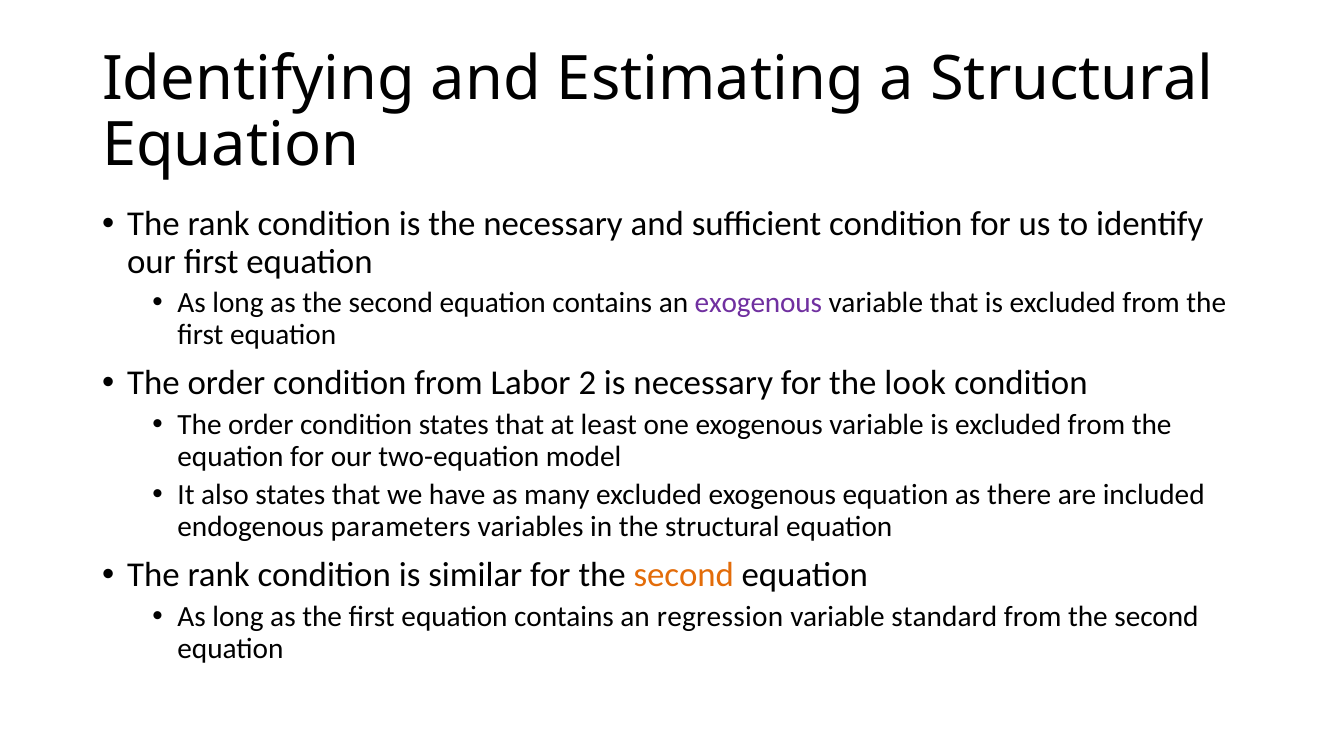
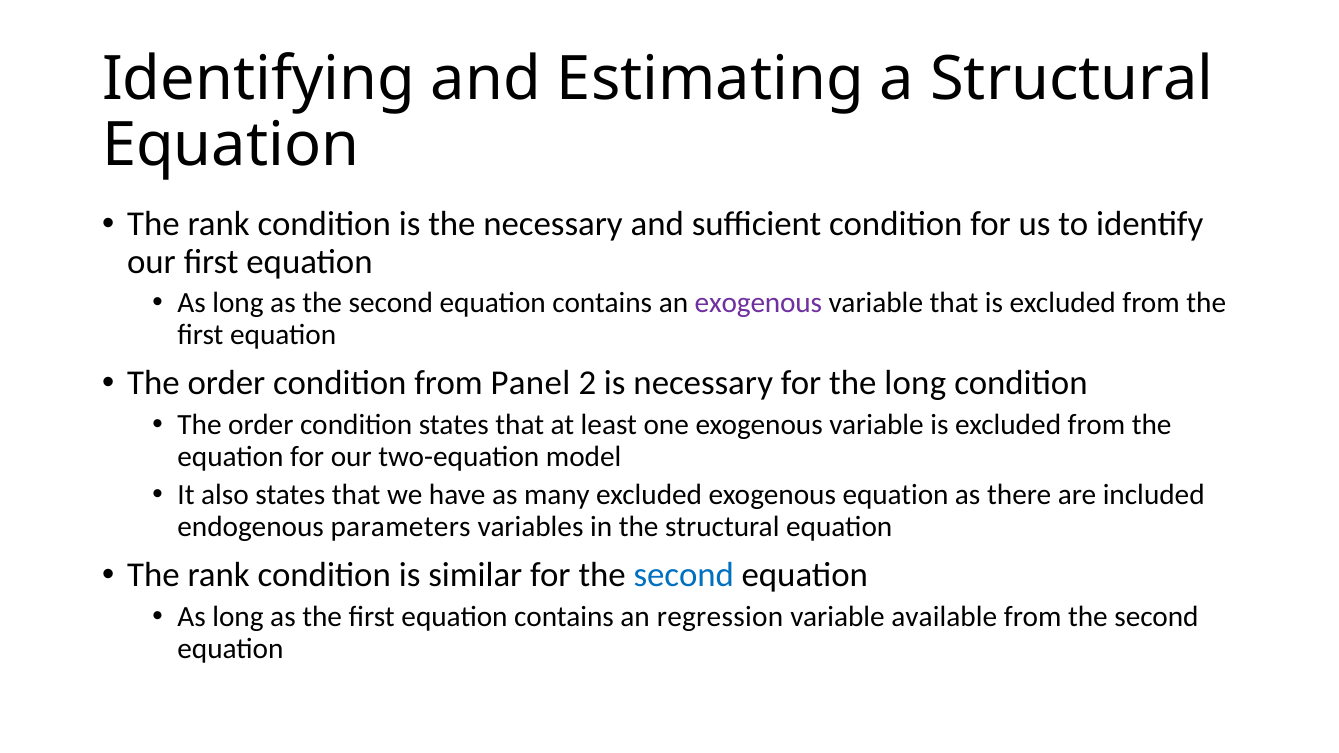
Labor: Labor -> Panel
the look: look -> long
second at (684, 576) colour: orange -> blue
standard: standard -> available
